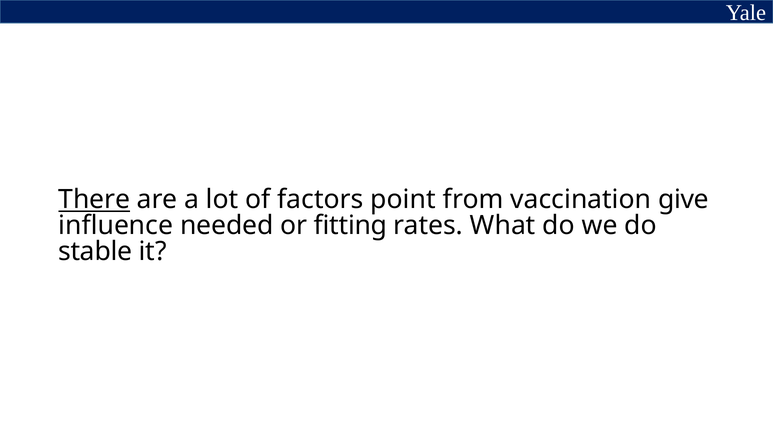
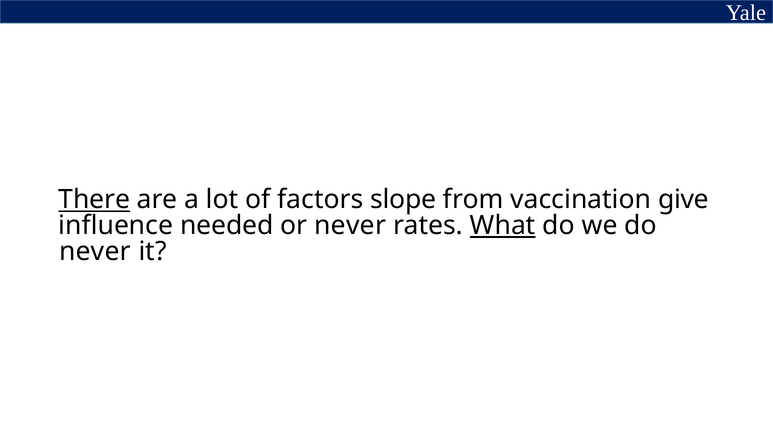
point: point -> slope
or fitting: fitting -> never
What underline: none -> present
stable at (95, 251): stable -> never
